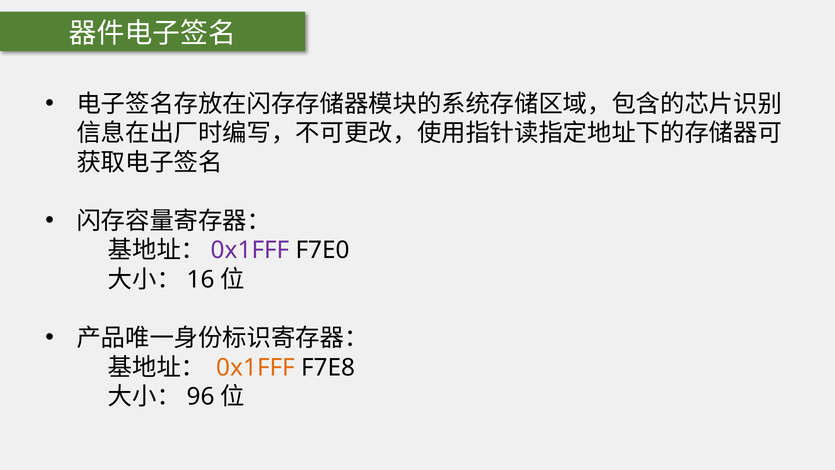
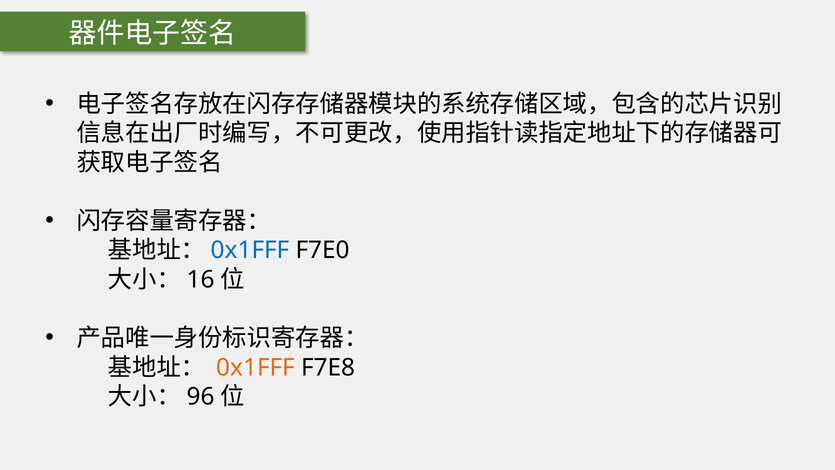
0x1FFF at (250, 250) colour: purple -> blue
